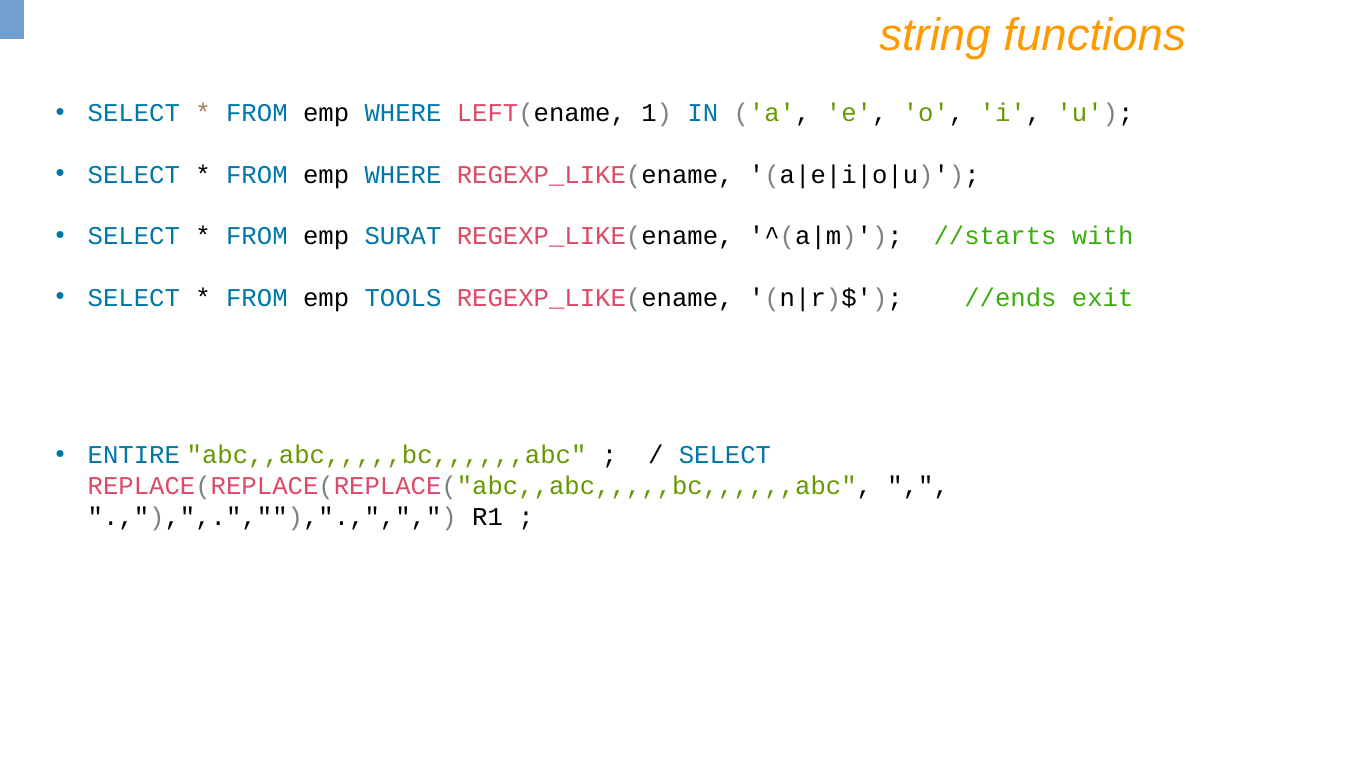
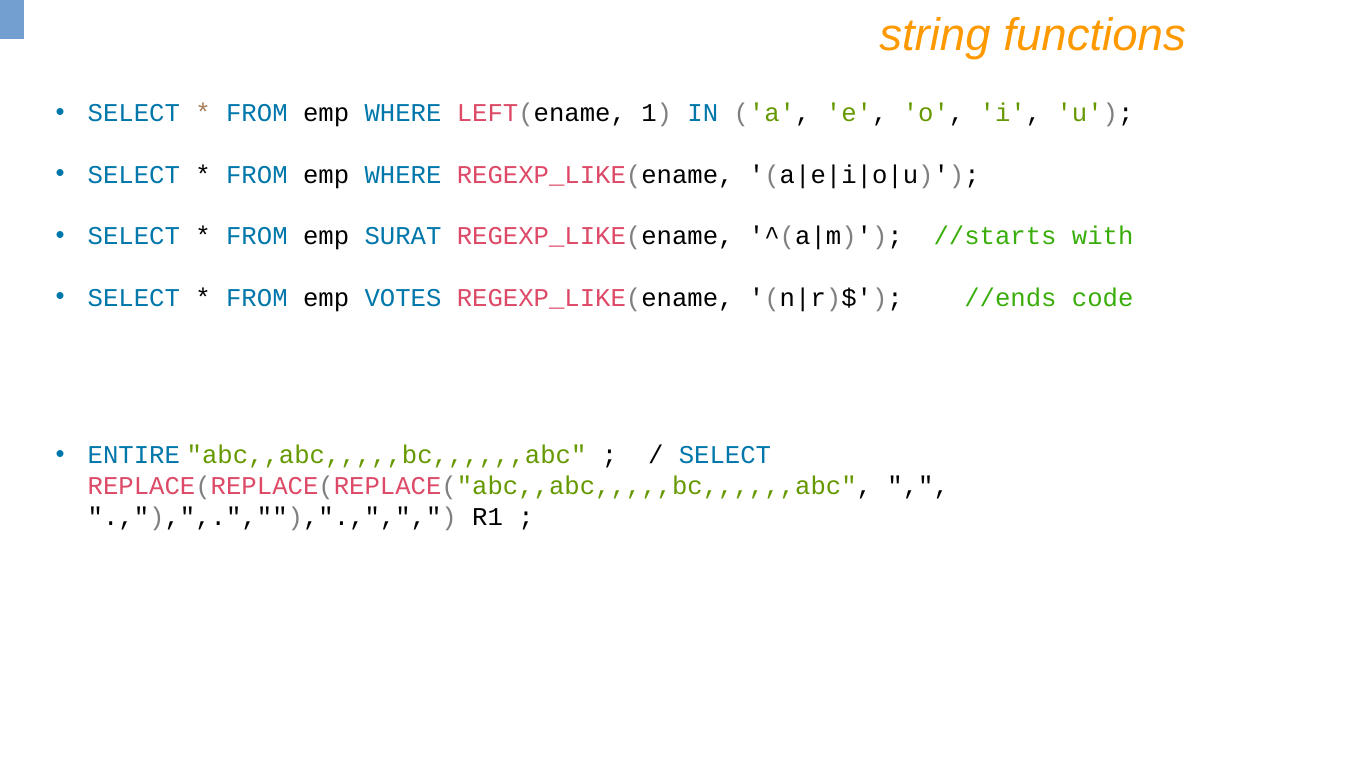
TOOLS: TOOLS -> VOTES
exit: exit -> code
